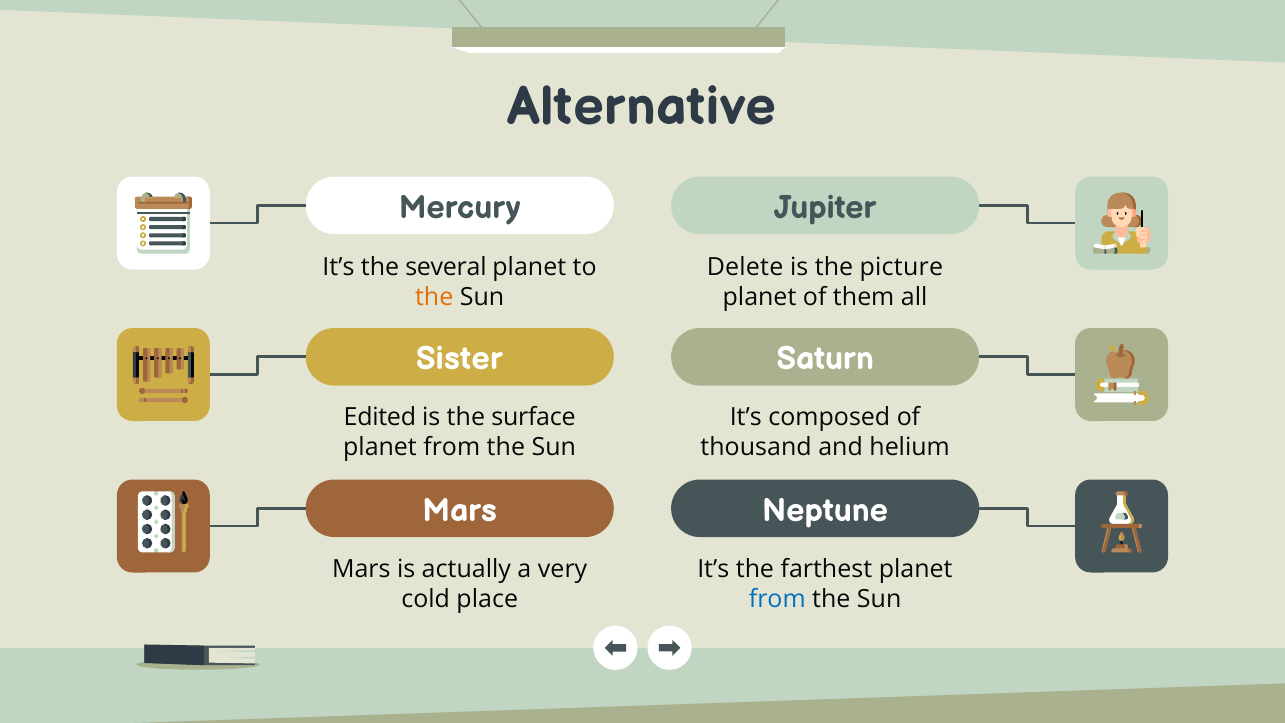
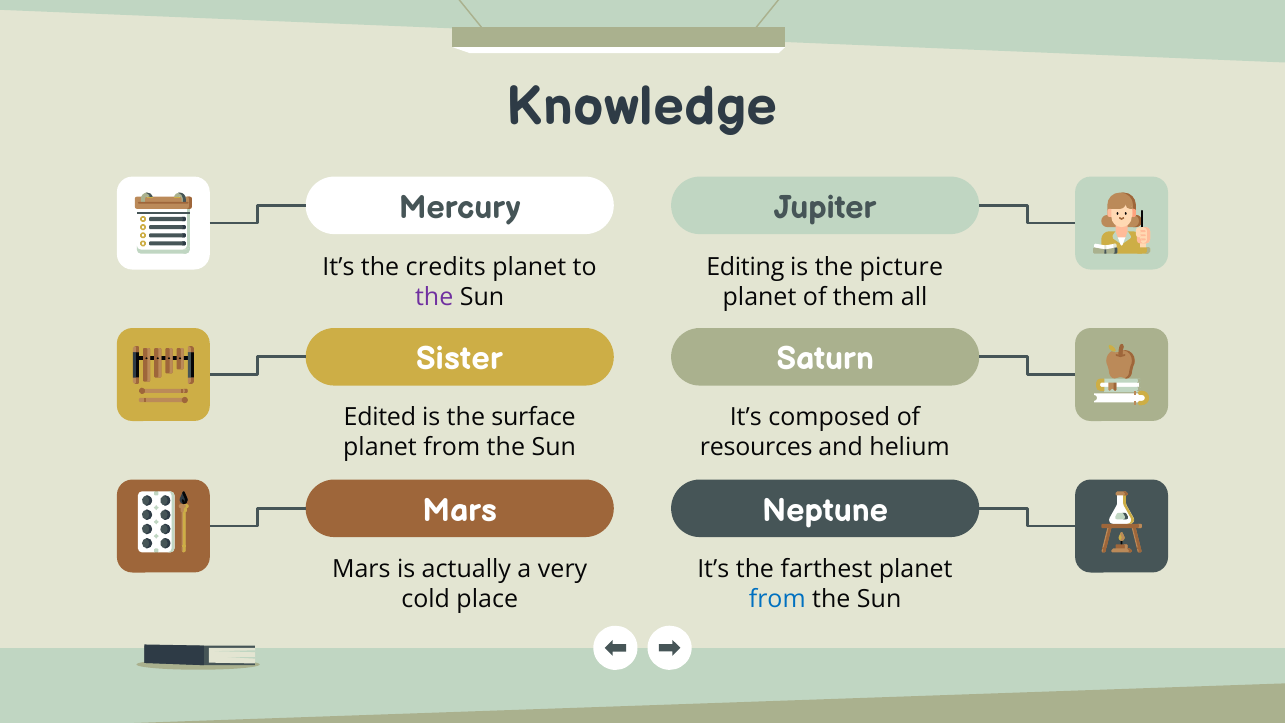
Alternative: Alternative -> Knowledge
several: several -> credits
Delete: Delete -> Editing
the at (434, 297) colour: orange -> purple
thousand: thousand -> resources
